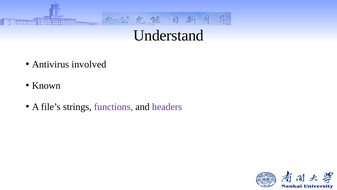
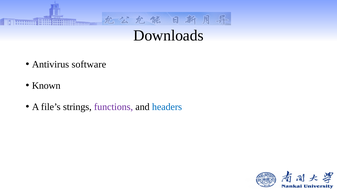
Understand: Understand -> Downloads
involved: involved -> software
headers colour: purple -> blue
